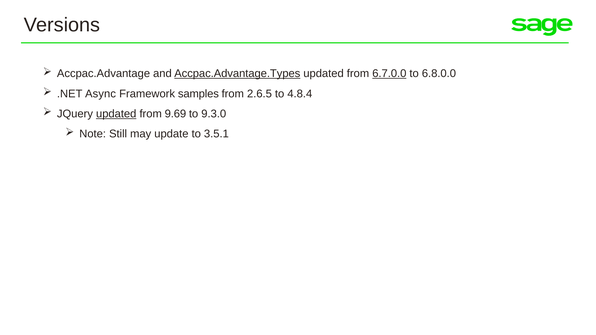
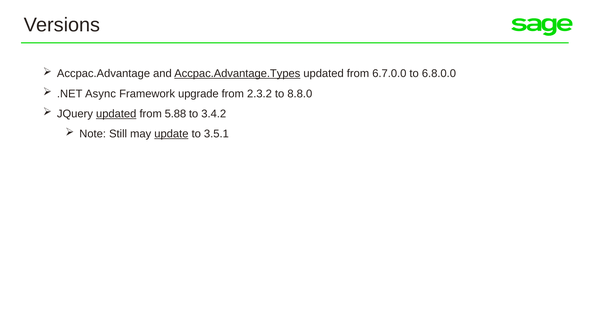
6.7.0.0 underline: present -> none
samples: samples -> upgrade
2.6.5: 2.6.5 -> 2.3.2
4.8.4: 4.8.4 -> 8.8.0
9.69: 9.69 -> 5.88
9.3.0: 9.3.0 -> 3.4.2
update underline: none -> present
